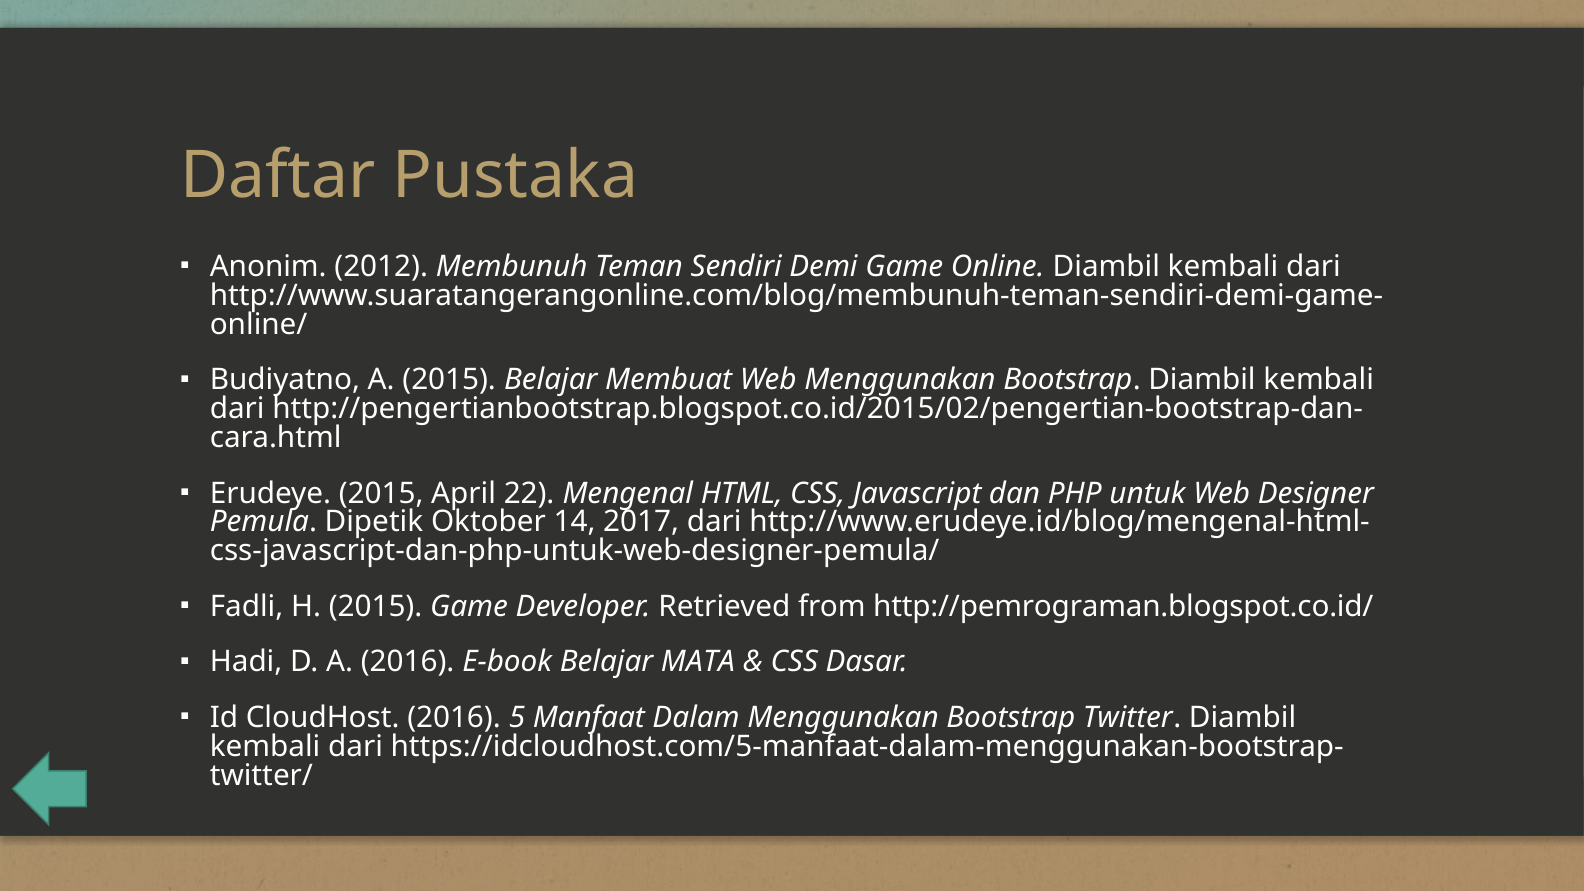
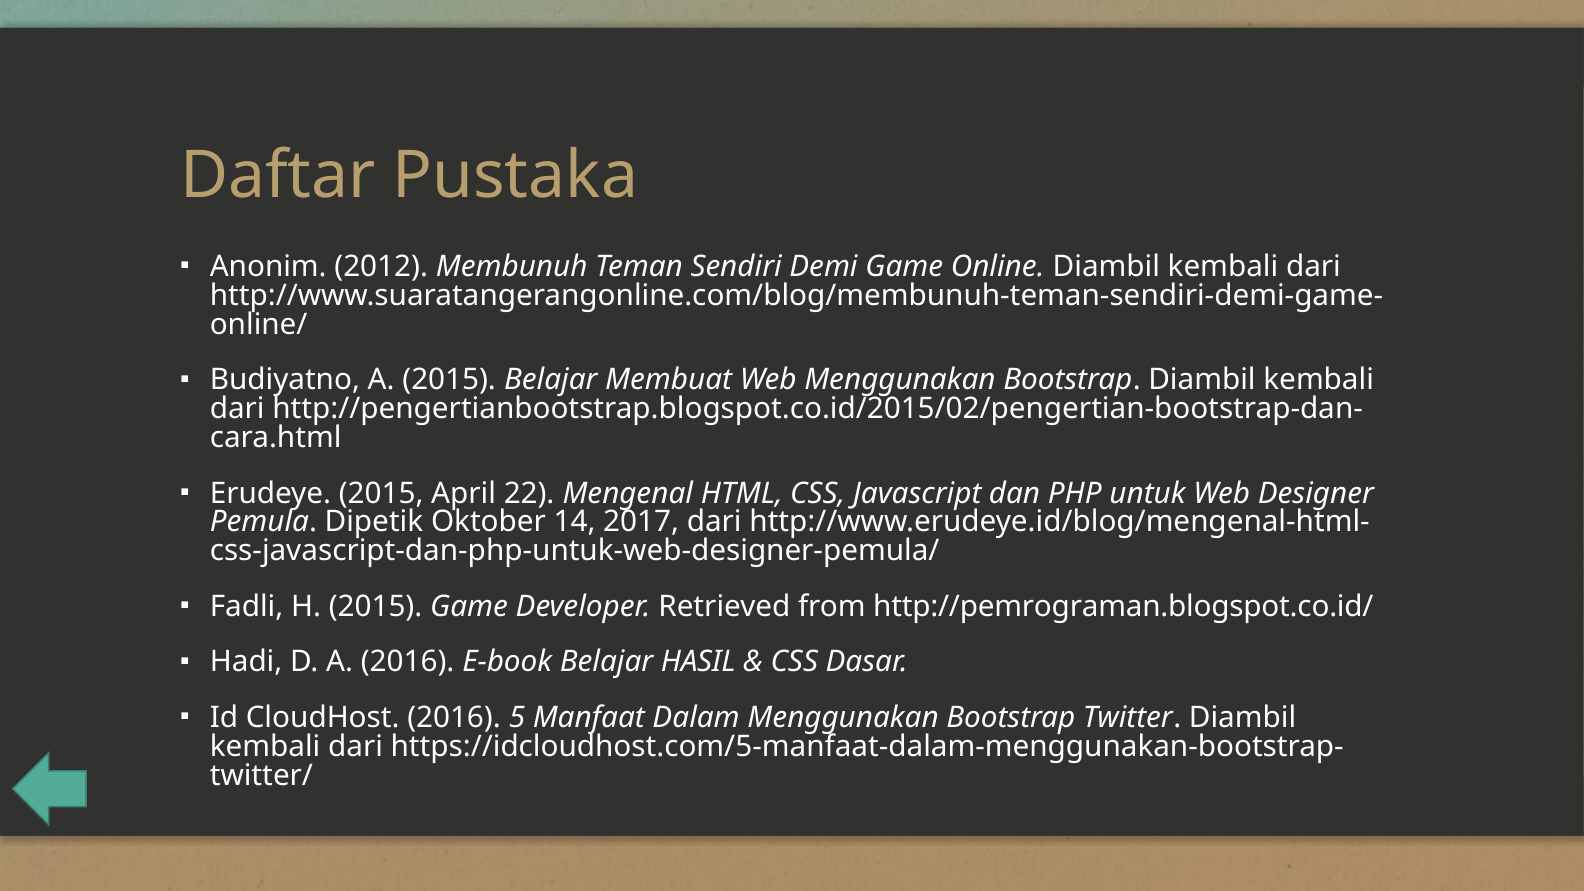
MATA: MATA -> HASIL
